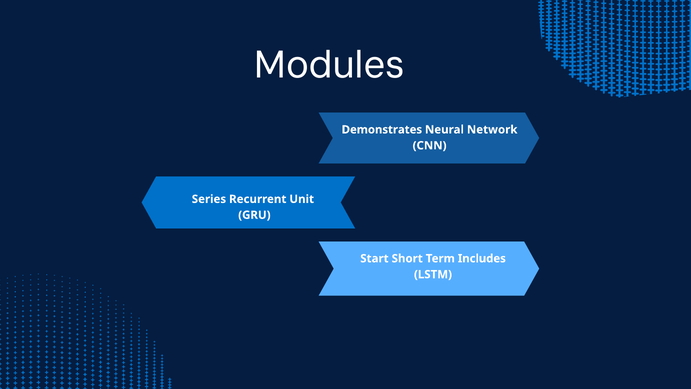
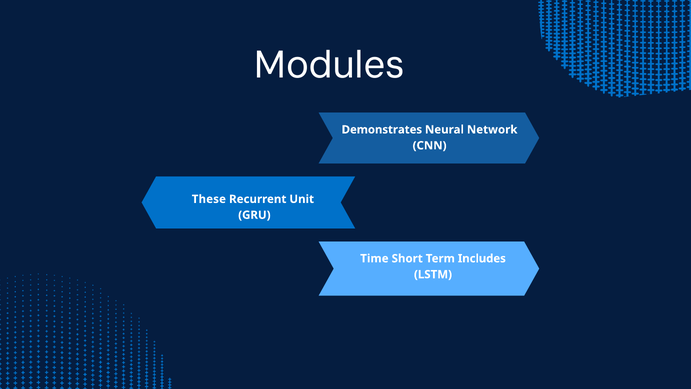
Series: Series -> These
Start: Start -> Time
